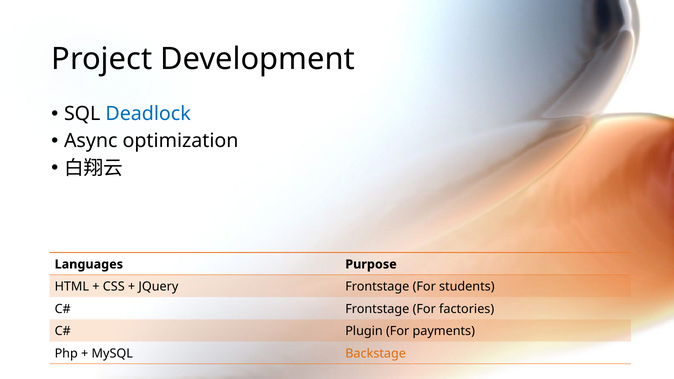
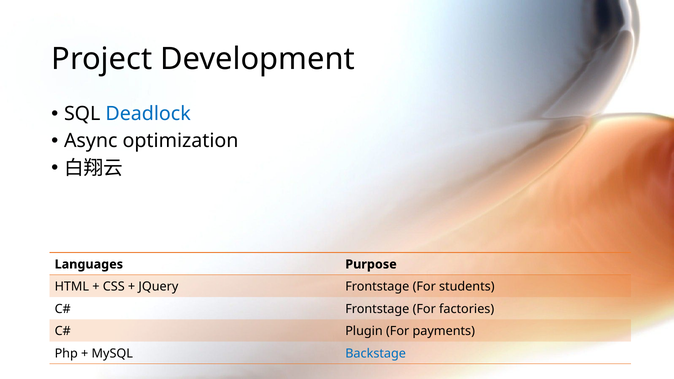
Backstage colour: orange -> blue
